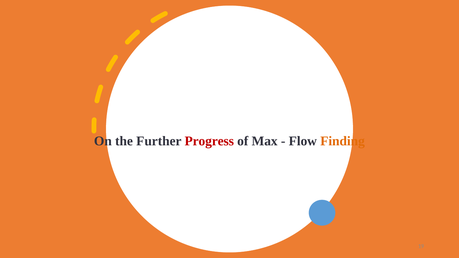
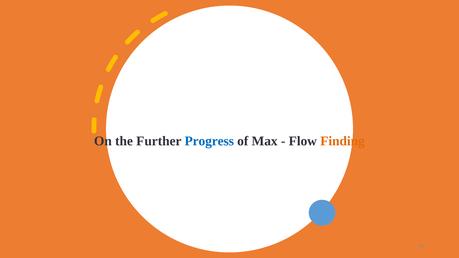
Progress colour: red -> blue
